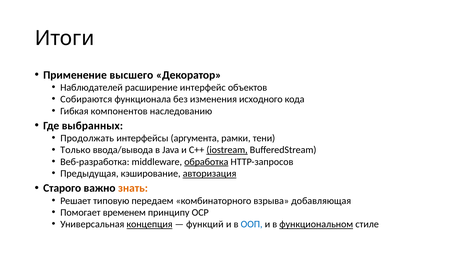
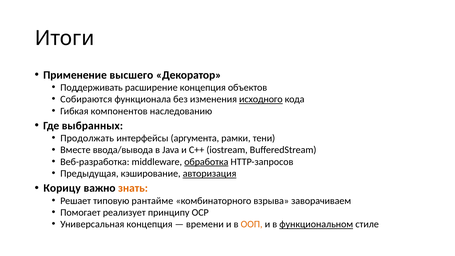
Наблюдателей: Наблюдателей -> Поддерживать
расширение интерфейс: интерфейс -> концепция
исходного underline: none -> present
Только: Только -> Вместе
iostream underline: present -> none
Старого: Старого -> Корицу
передаем: передаем -> рантайме
добавляющая: добавляющая -> заворачиваем
временем: временем -> реализует
концепция at (150, 224) underline: present -> none
функций: функций -> времени
ООП colour: blue -> orange
